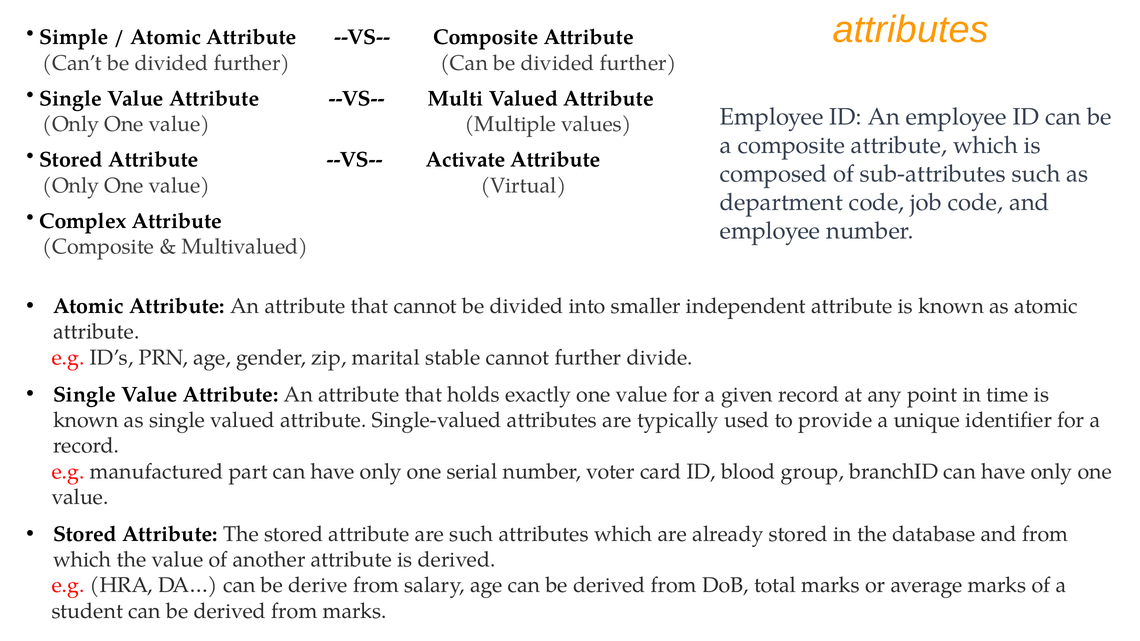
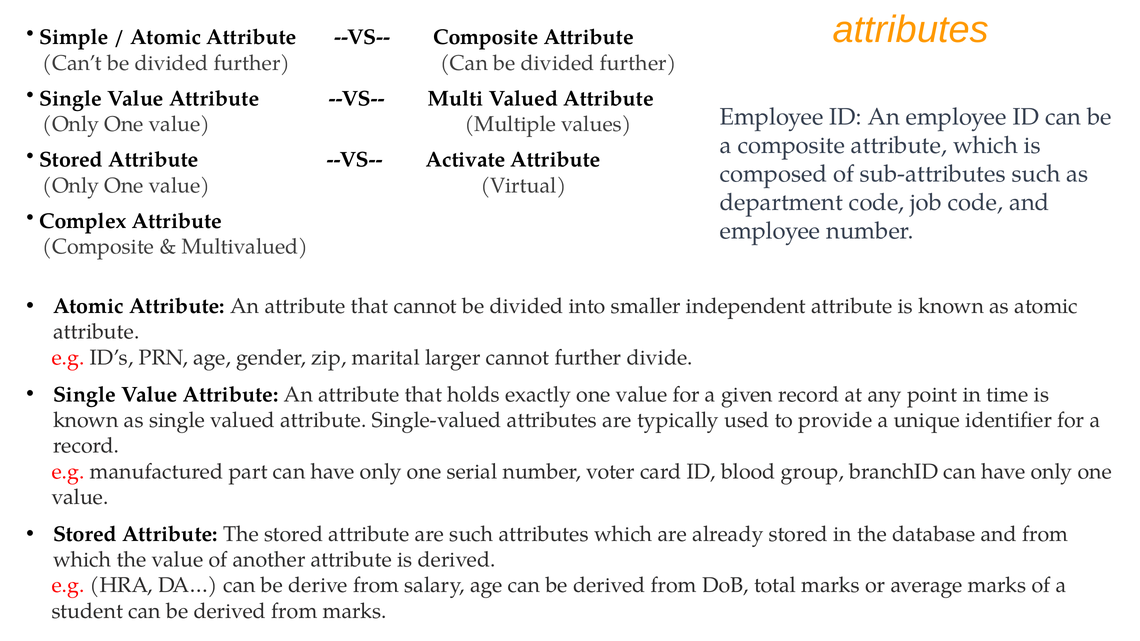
stable: stable -> larger
